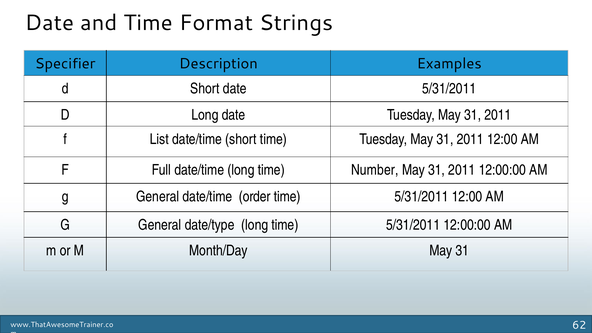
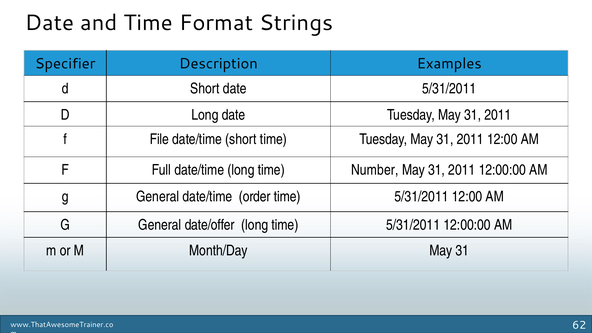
List: List -> File
date/type: date/type -> date/offer
